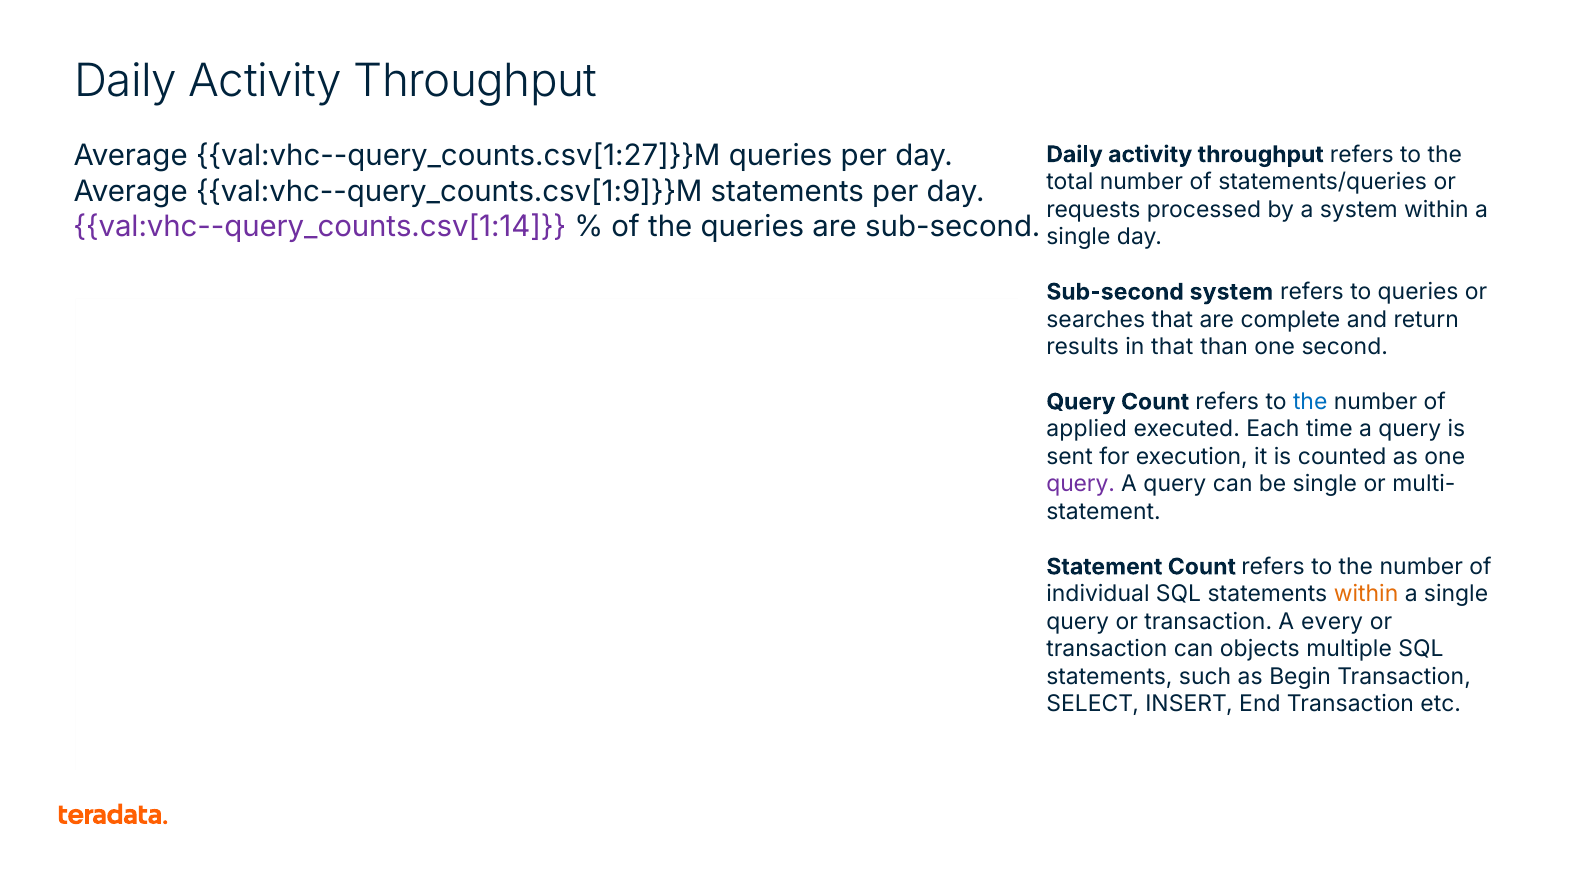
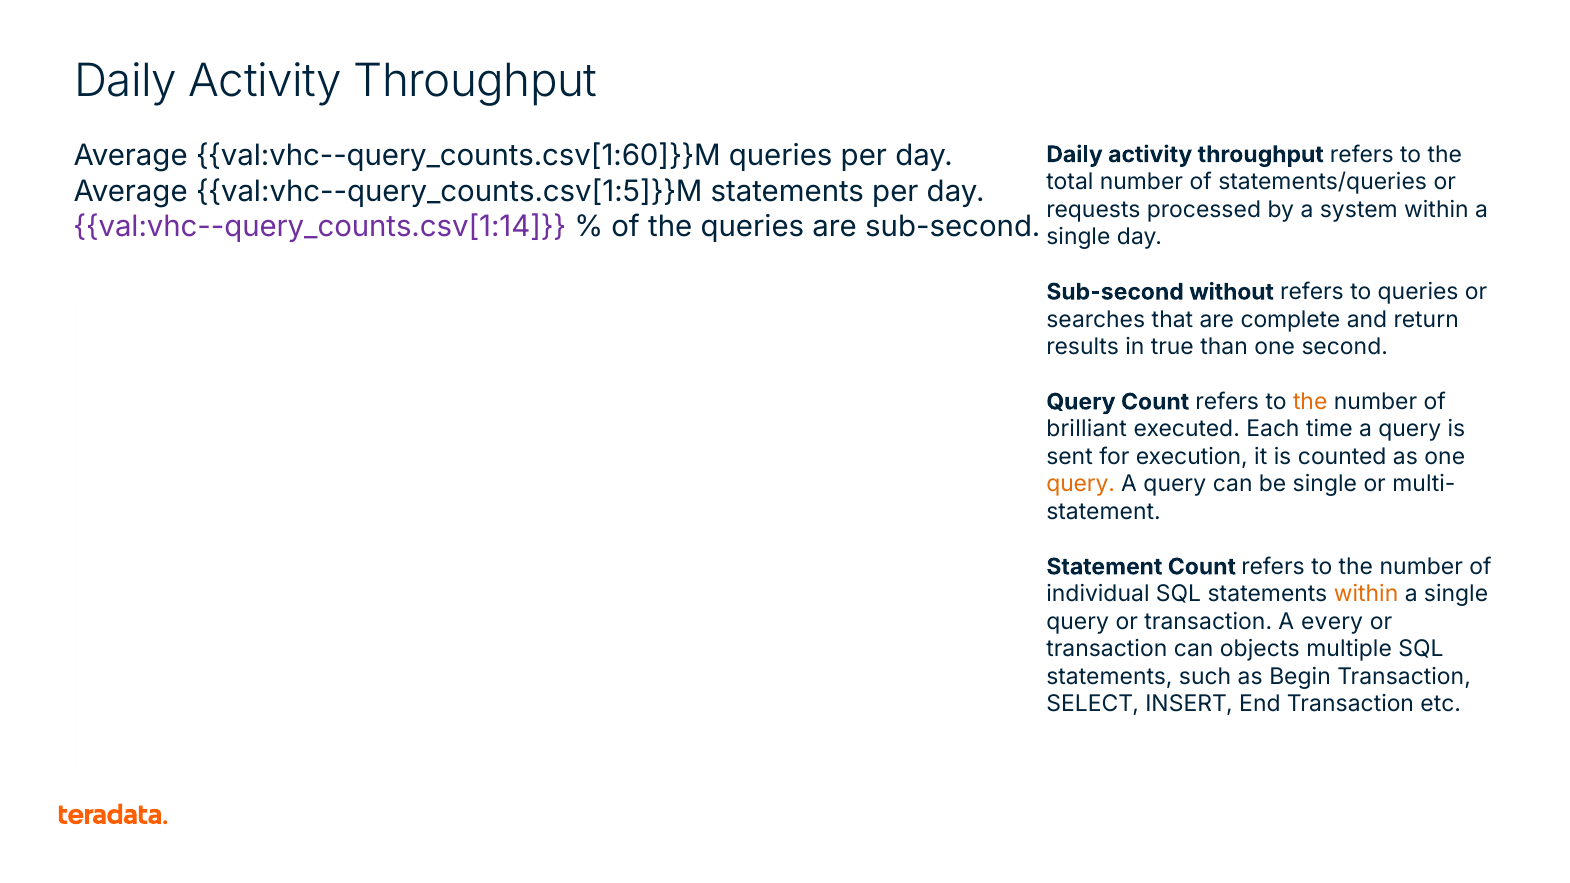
val:vhc--query_counts.csv[1:27]}}M: val:vhc--query_counts.csv[1:27]}}M -> val:vhc--query_counts.csv[1:60]}}M
val:vhc--query_counts.csv[1:9]}}M: val:vhc--query_counts.csv[1:9]}}M -> val:vhc--query_counts.csv[1:5]}}M
Sub-second system: system -> without
in that: that -> true
the at (1310, 402) colour: blue -> orange
applied: applied -> brilliant
query at (1081, 484) colour: purple -> orange
